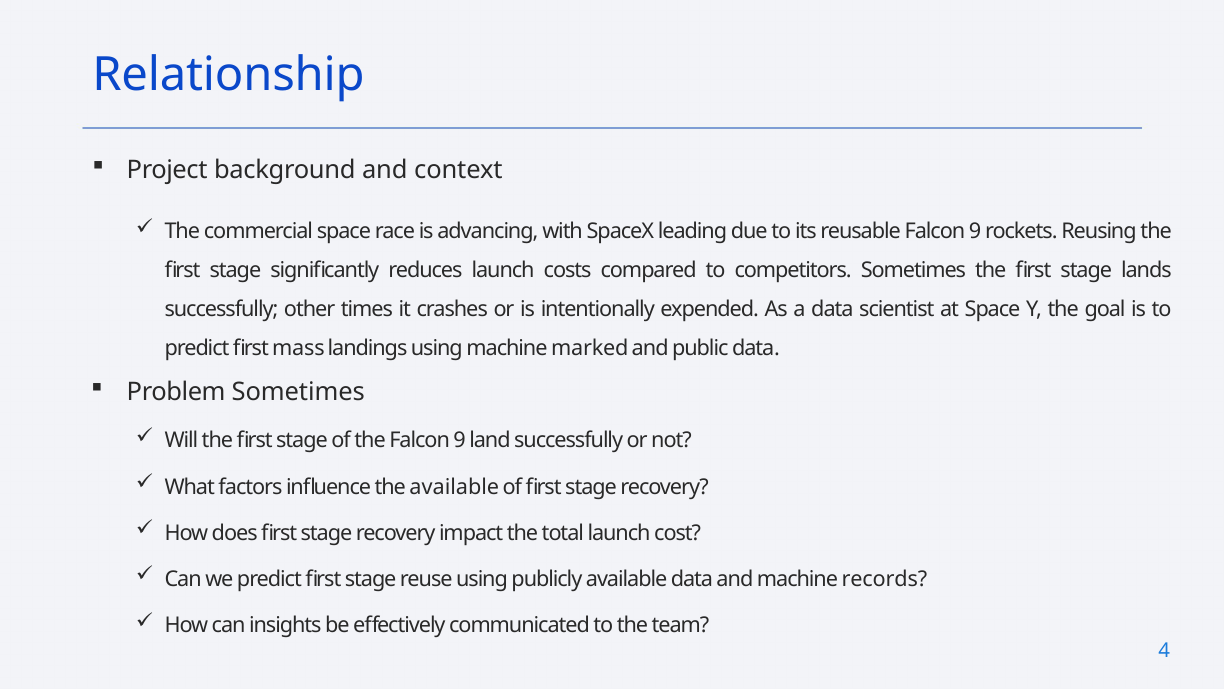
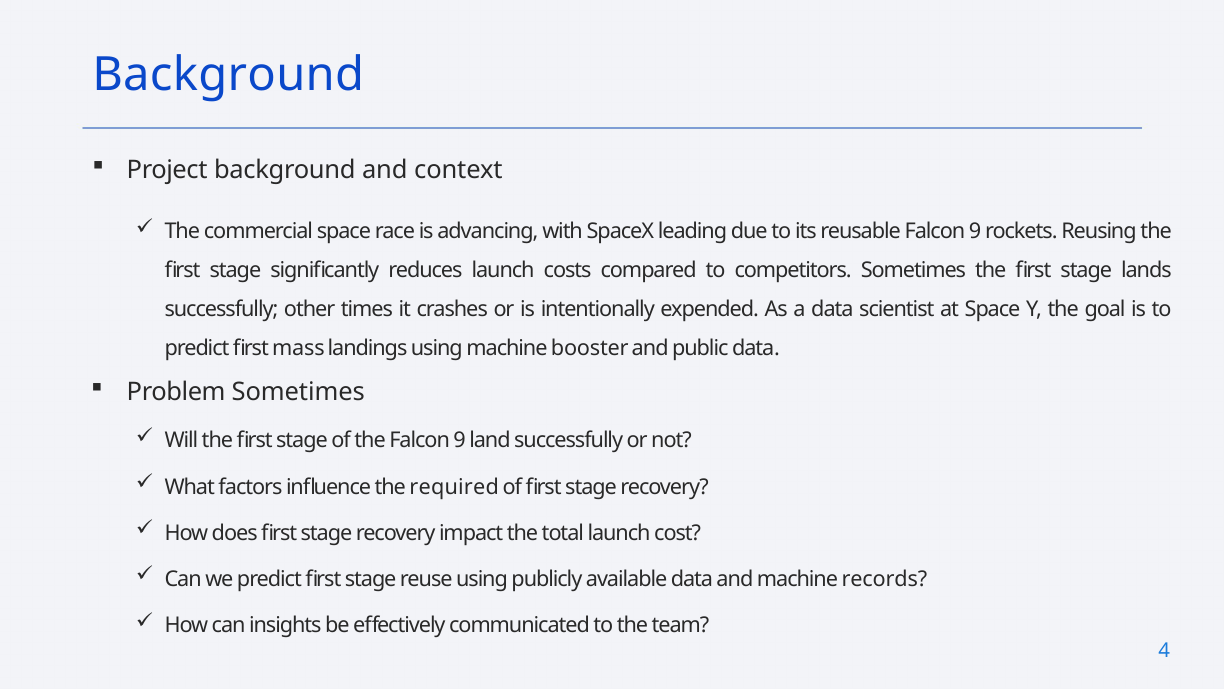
Relationship at (228, 75): Relationship -> Background
marked: marked -> booster
the available: available -> required
